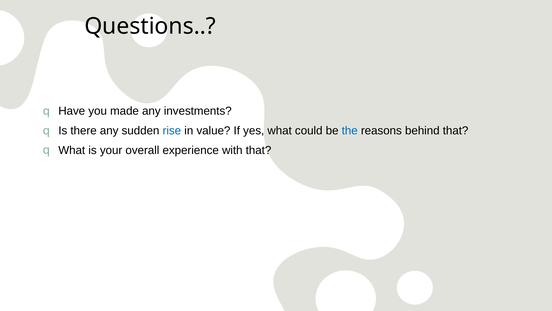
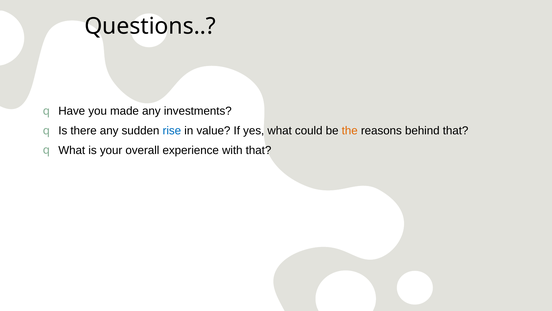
the colour: blue -> orange
